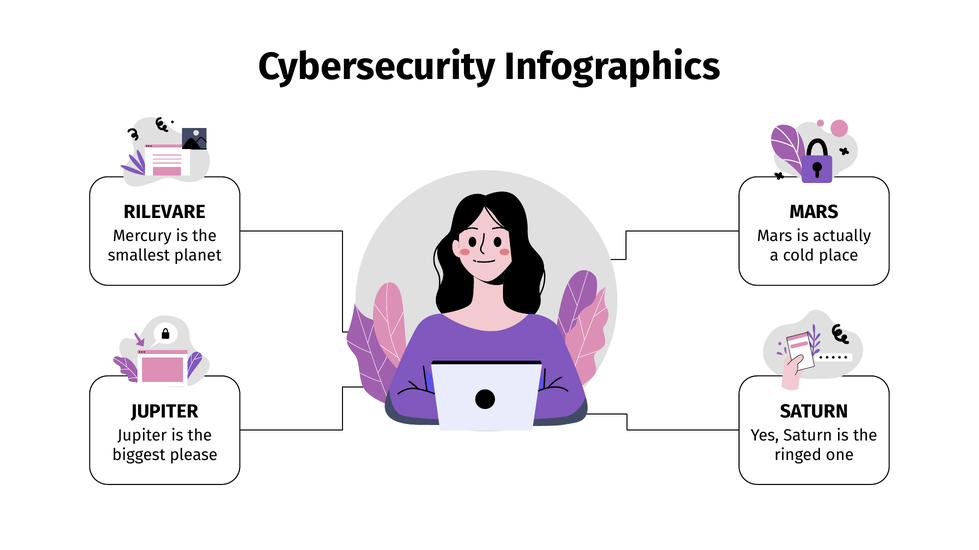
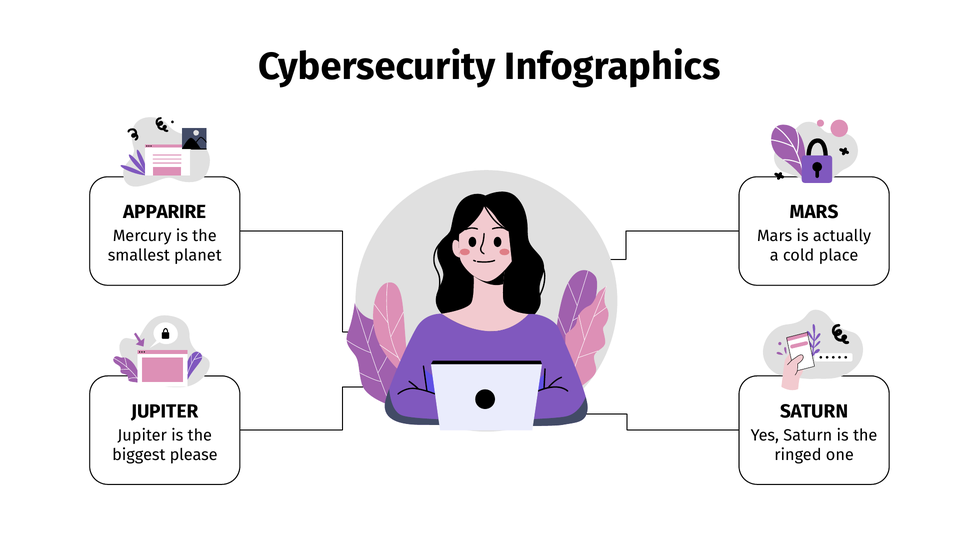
RILEVARE: RILEVARE -> APPARIRE
